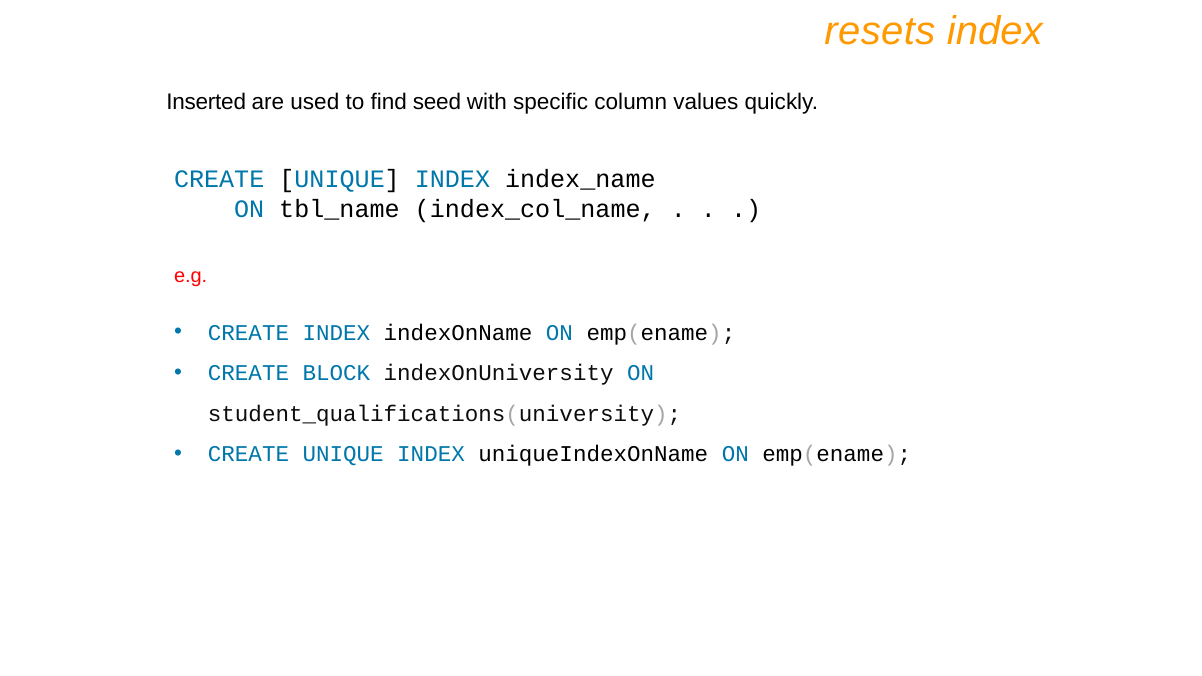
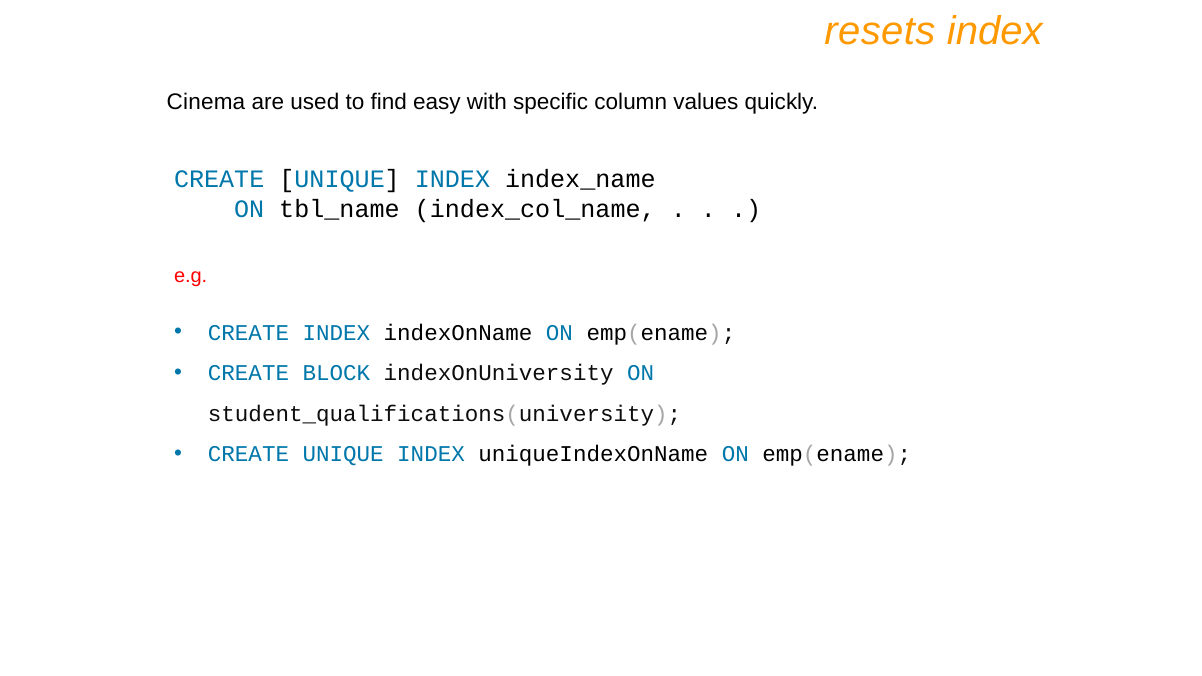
Inserted: Inserted -> Cinema
seed: seed -> easy
